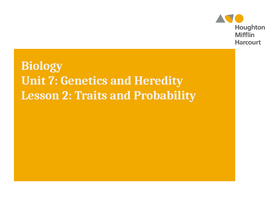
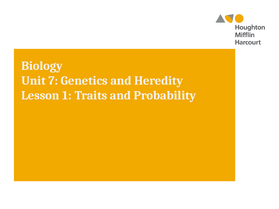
2: 2 -> 1
